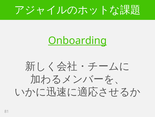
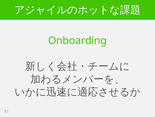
Onboarding underline: present -> none
